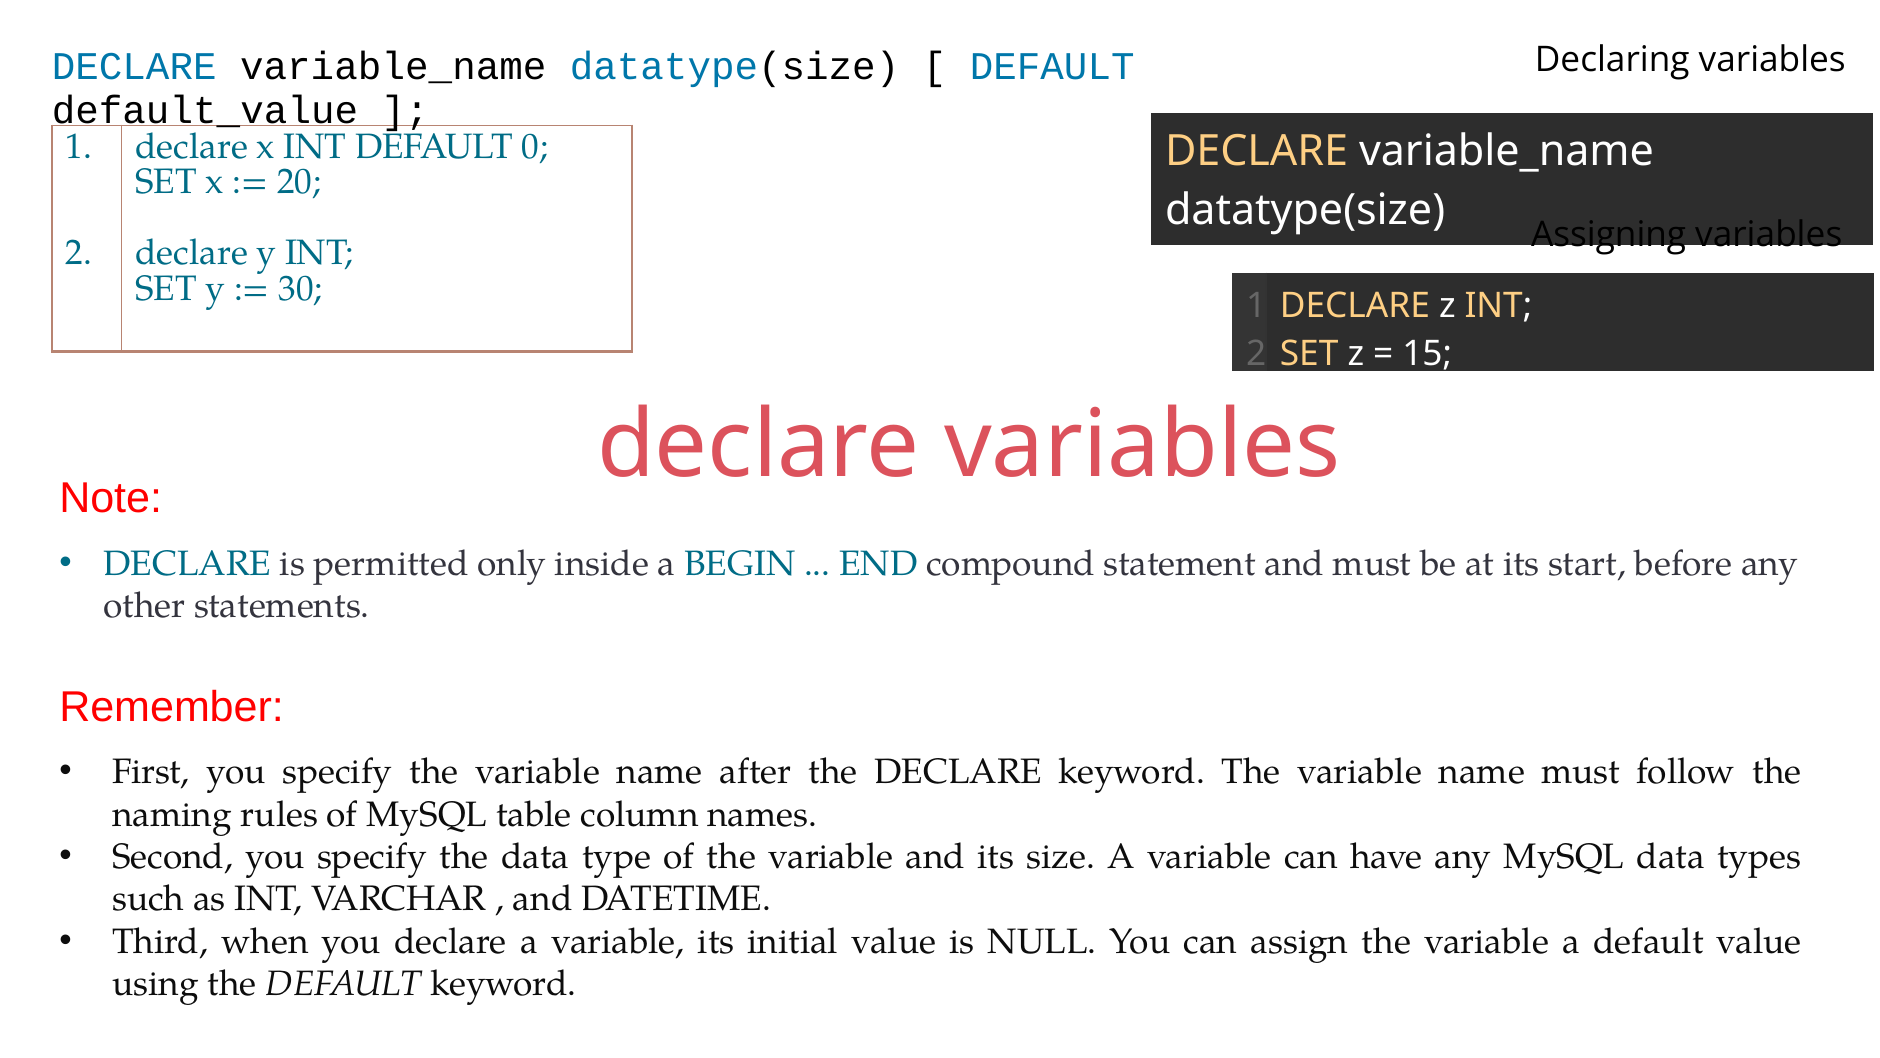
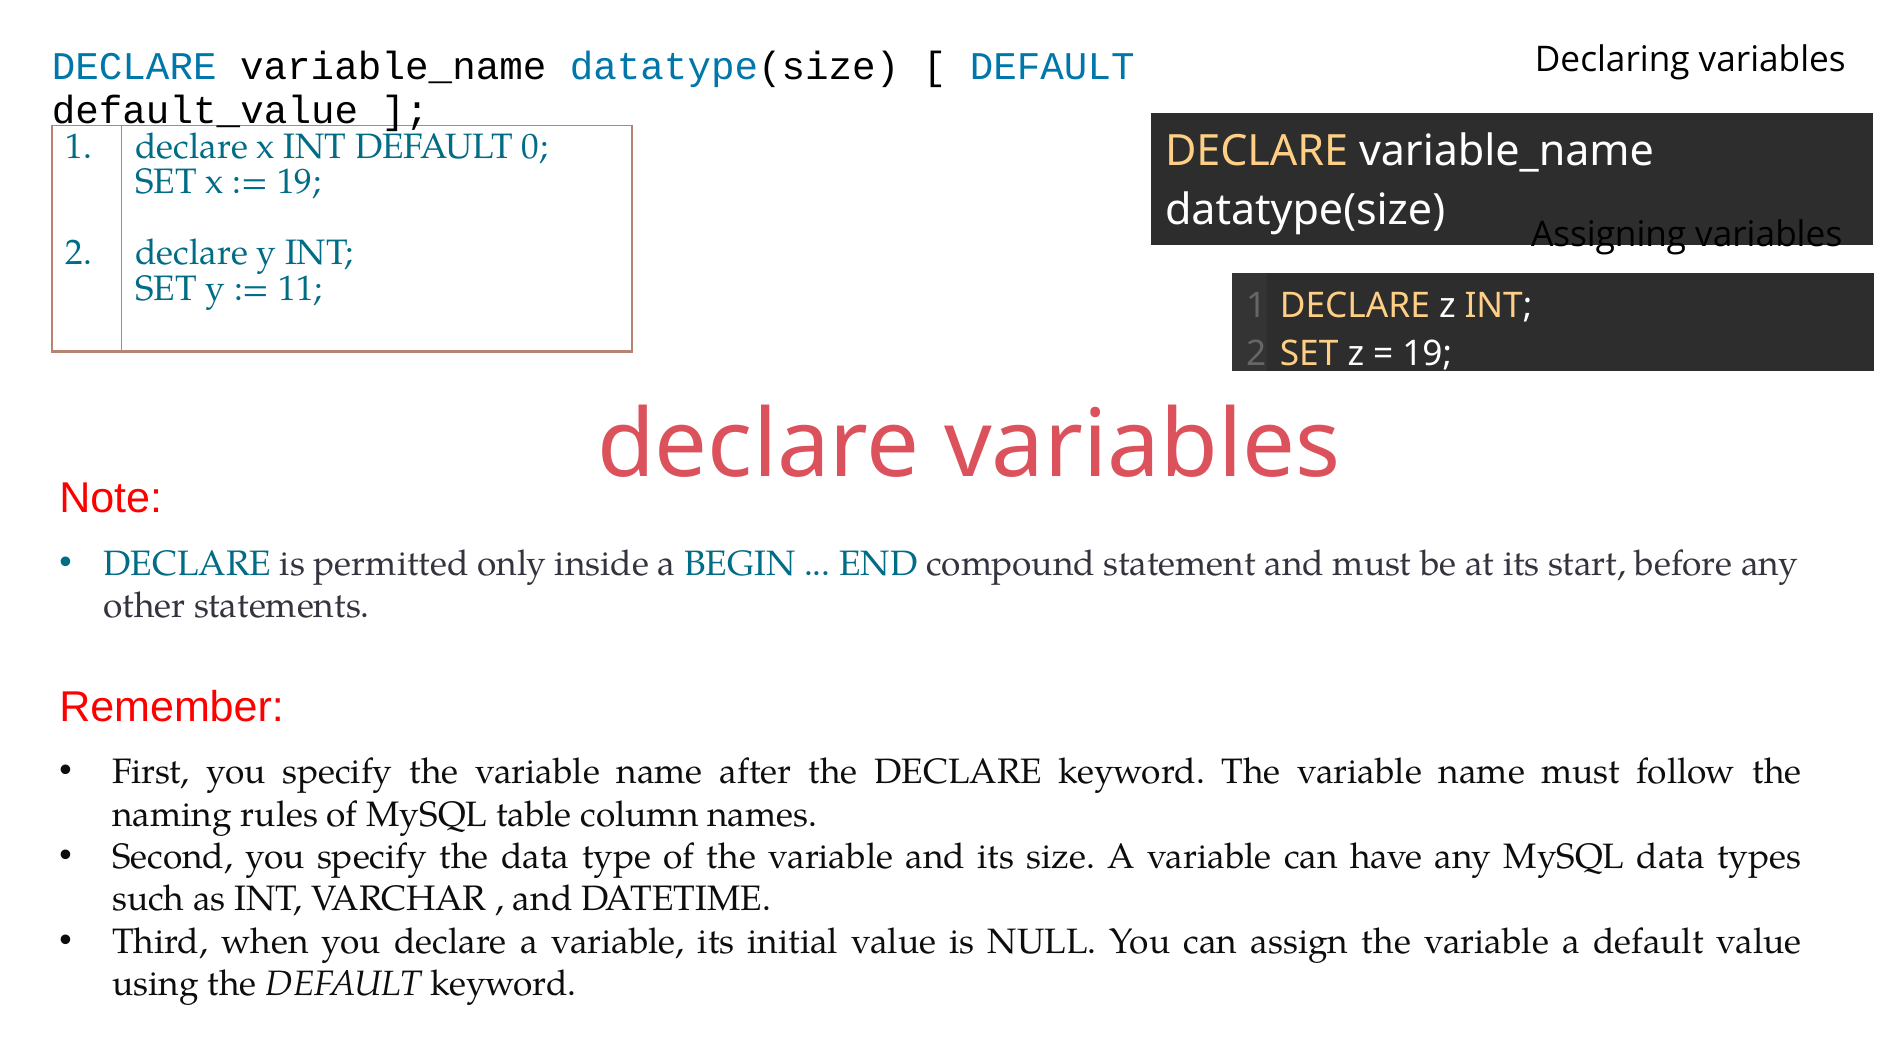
20 at (299, 182): 20 -> 19
30: 30 -> 11
15 at (1427, 353): 15 -> 19
